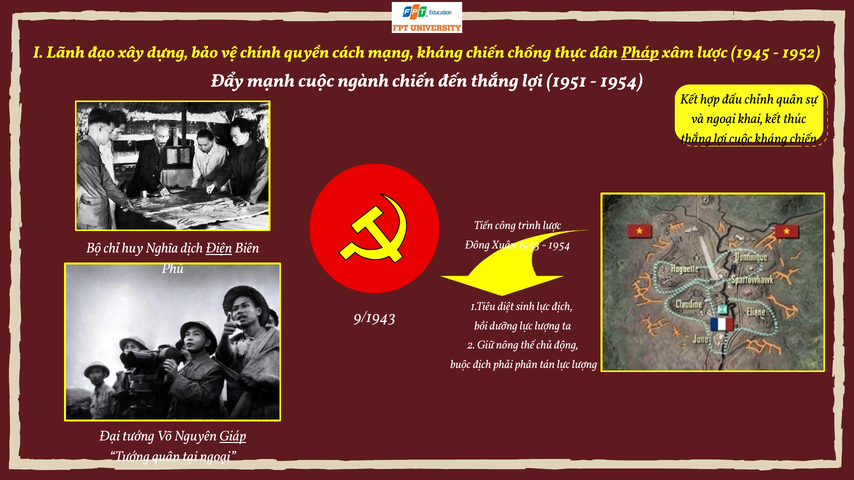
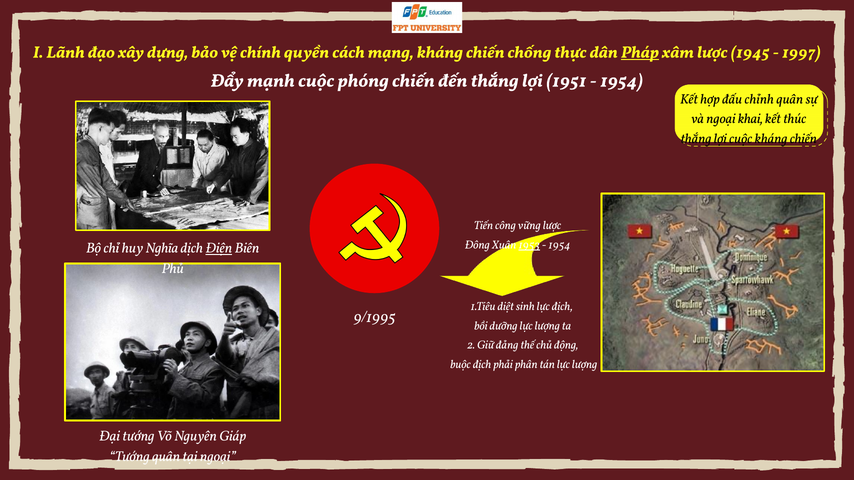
1952: 1952 -> 1997
ngành: ngành -> phóng
trình: trình -> vững
1953 underline: none -> present
9/1943: 9/1943 -> 9/1995
nông: nông -> đảng
Giáp underline: present -> none
